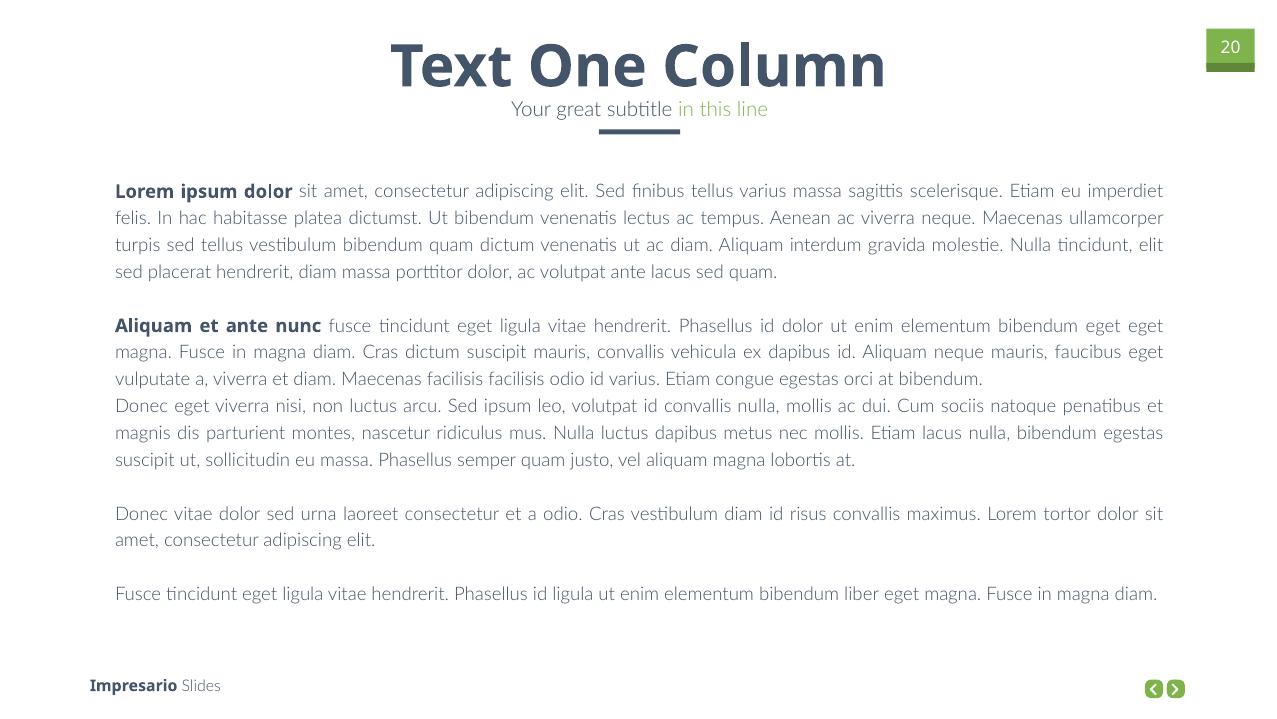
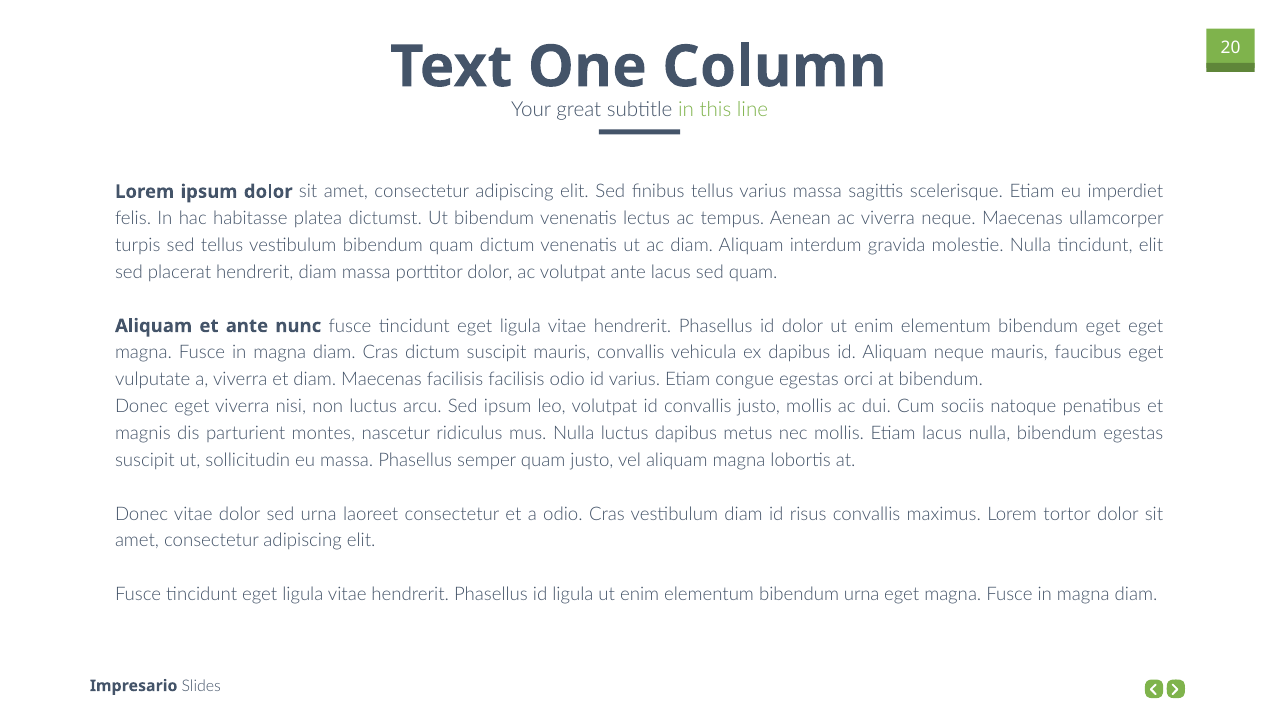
convallis nulla: nulla -> justo
bibendum liber: liber -> urna
